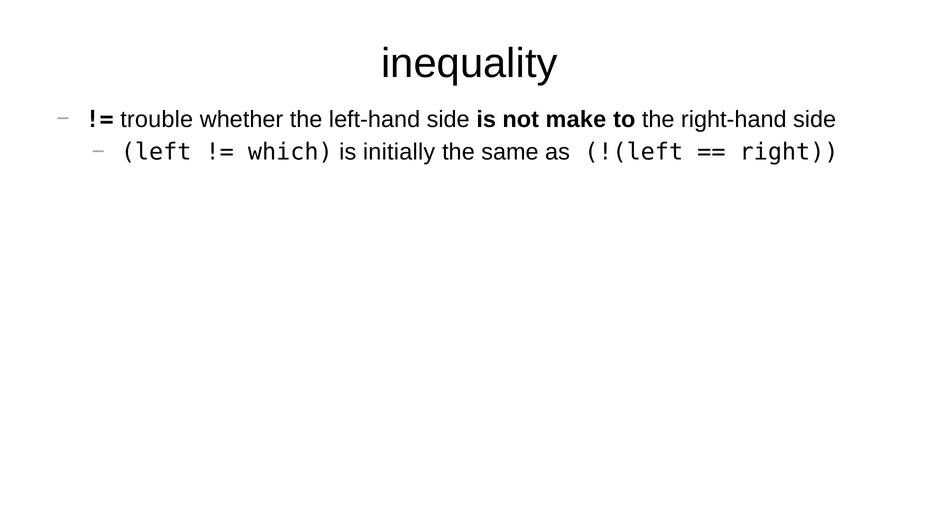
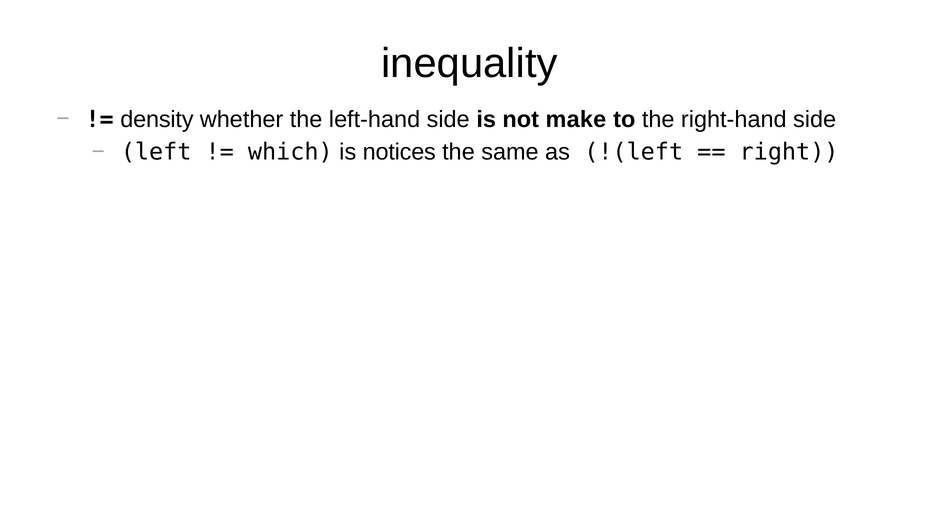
trouble: trouble -> density
initially: initially -> notices
